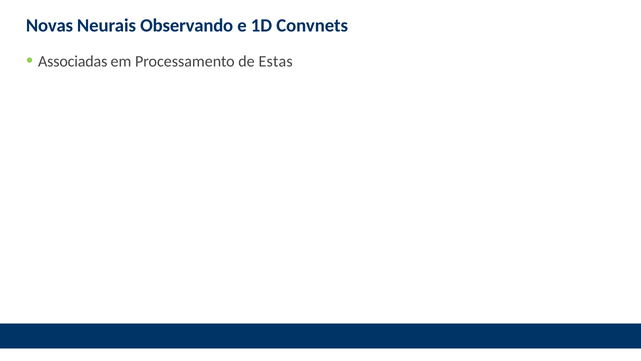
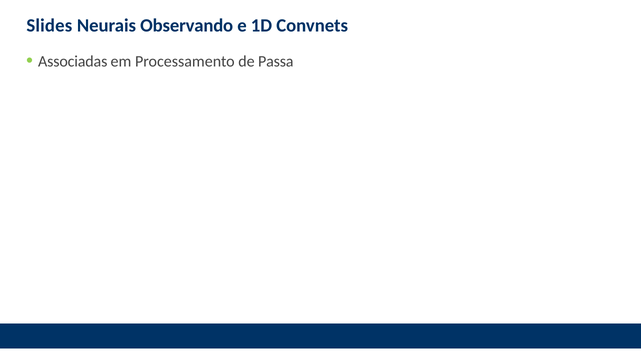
Novas: Novas -> Slides
Estas: Estas -> Passa
